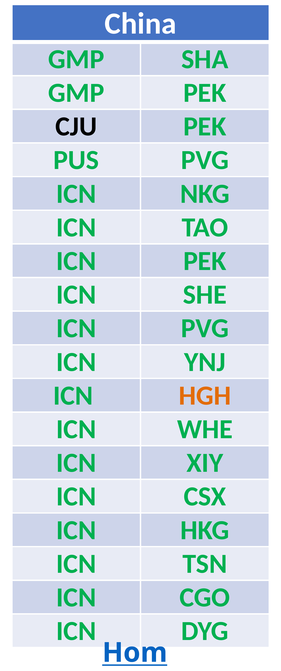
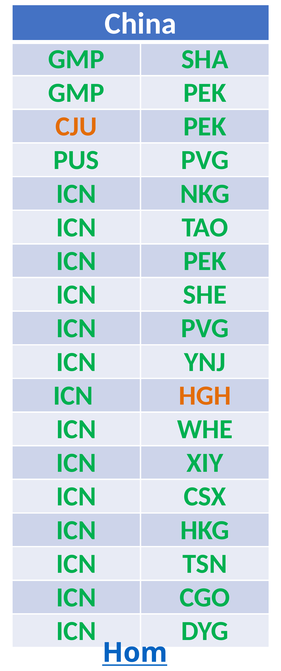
CJU colour: black -> orange
